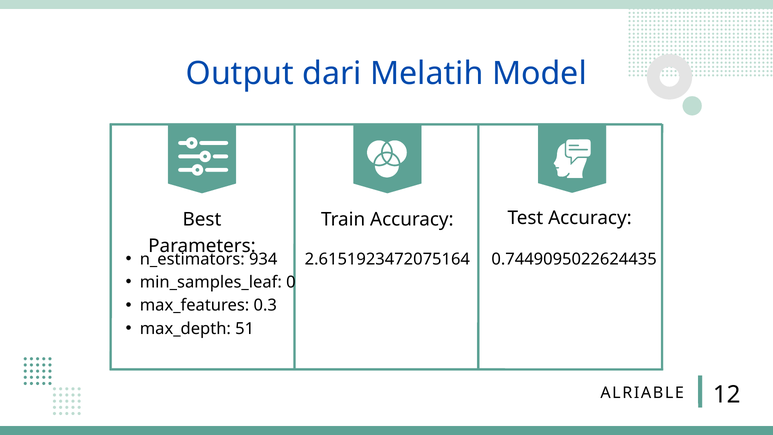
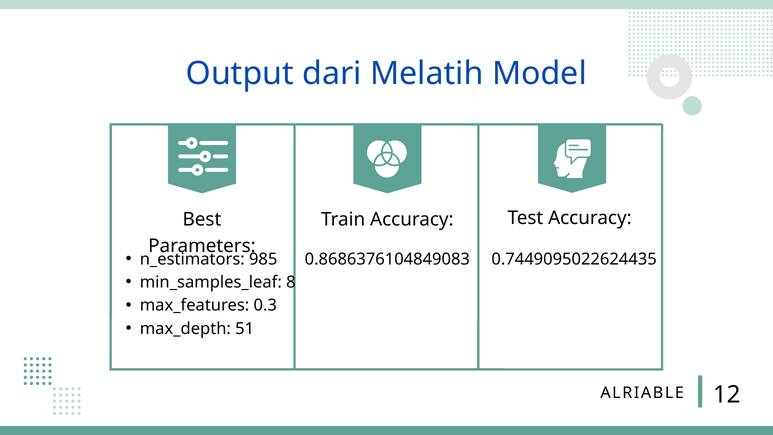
934: 934 -> 985
2.6151923472075164: 2.6151923472075164 -> 0.8686376104849083
0: 0 -> 8
